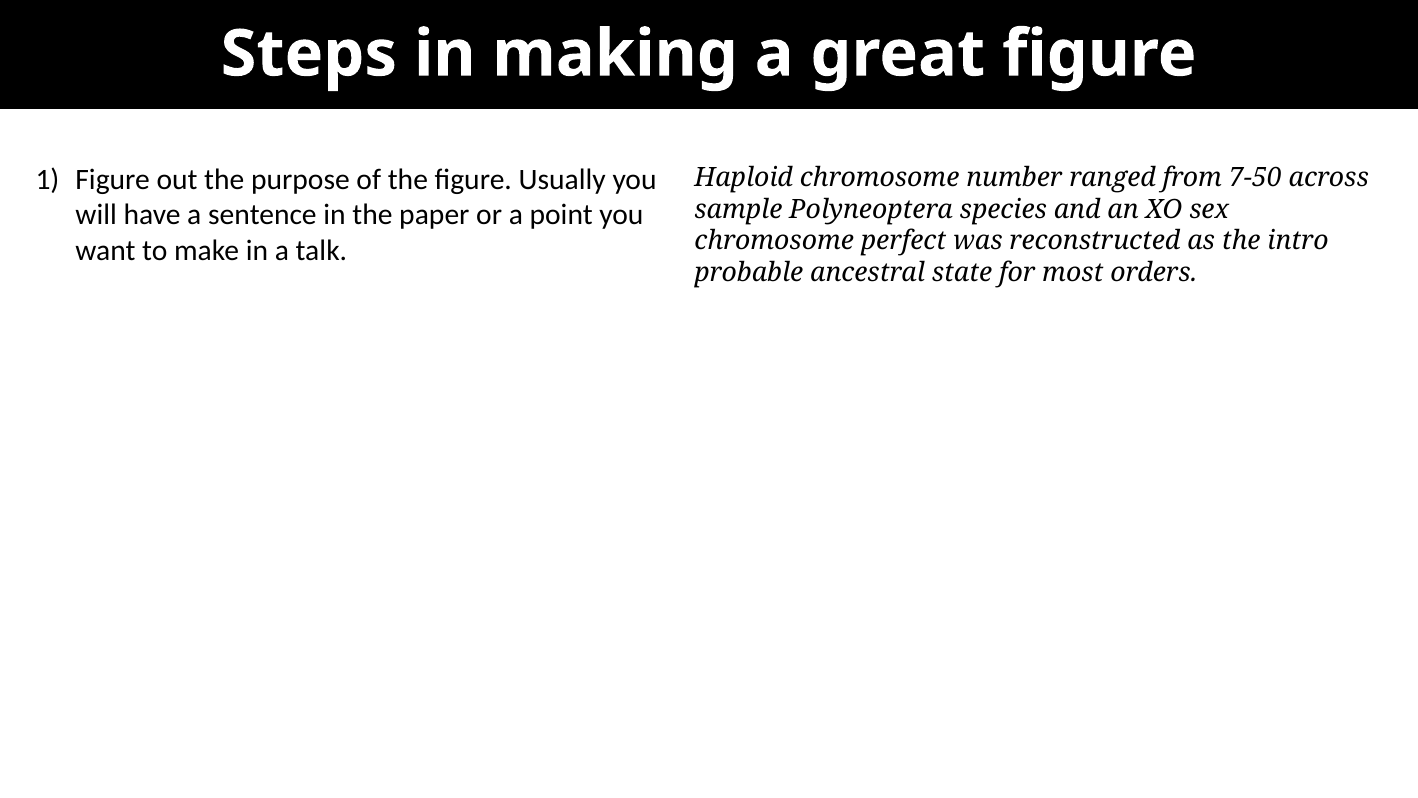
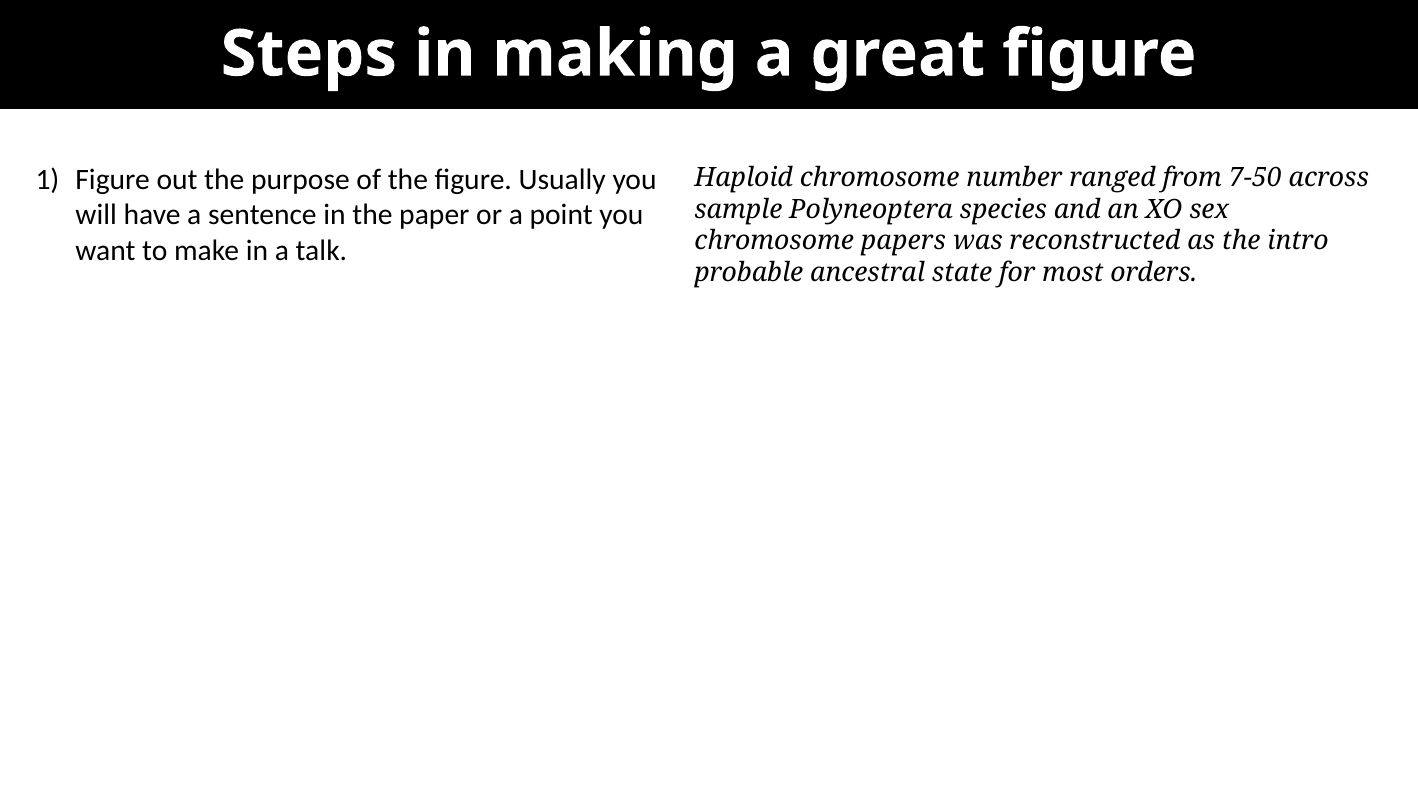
perfect: perfect -> papers
